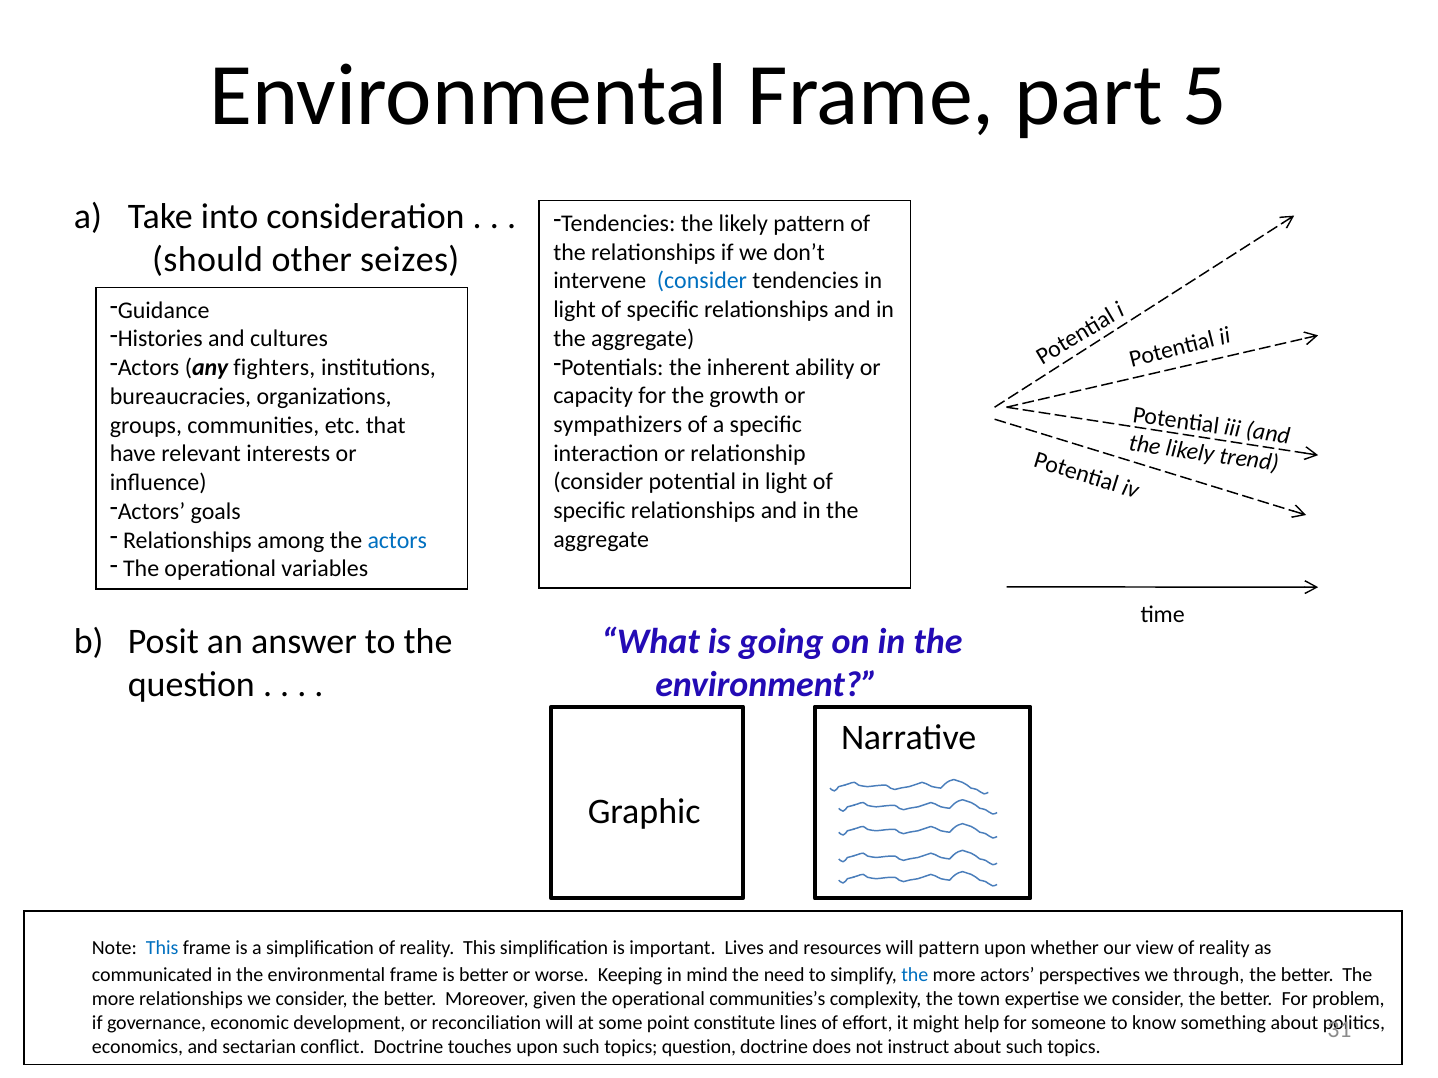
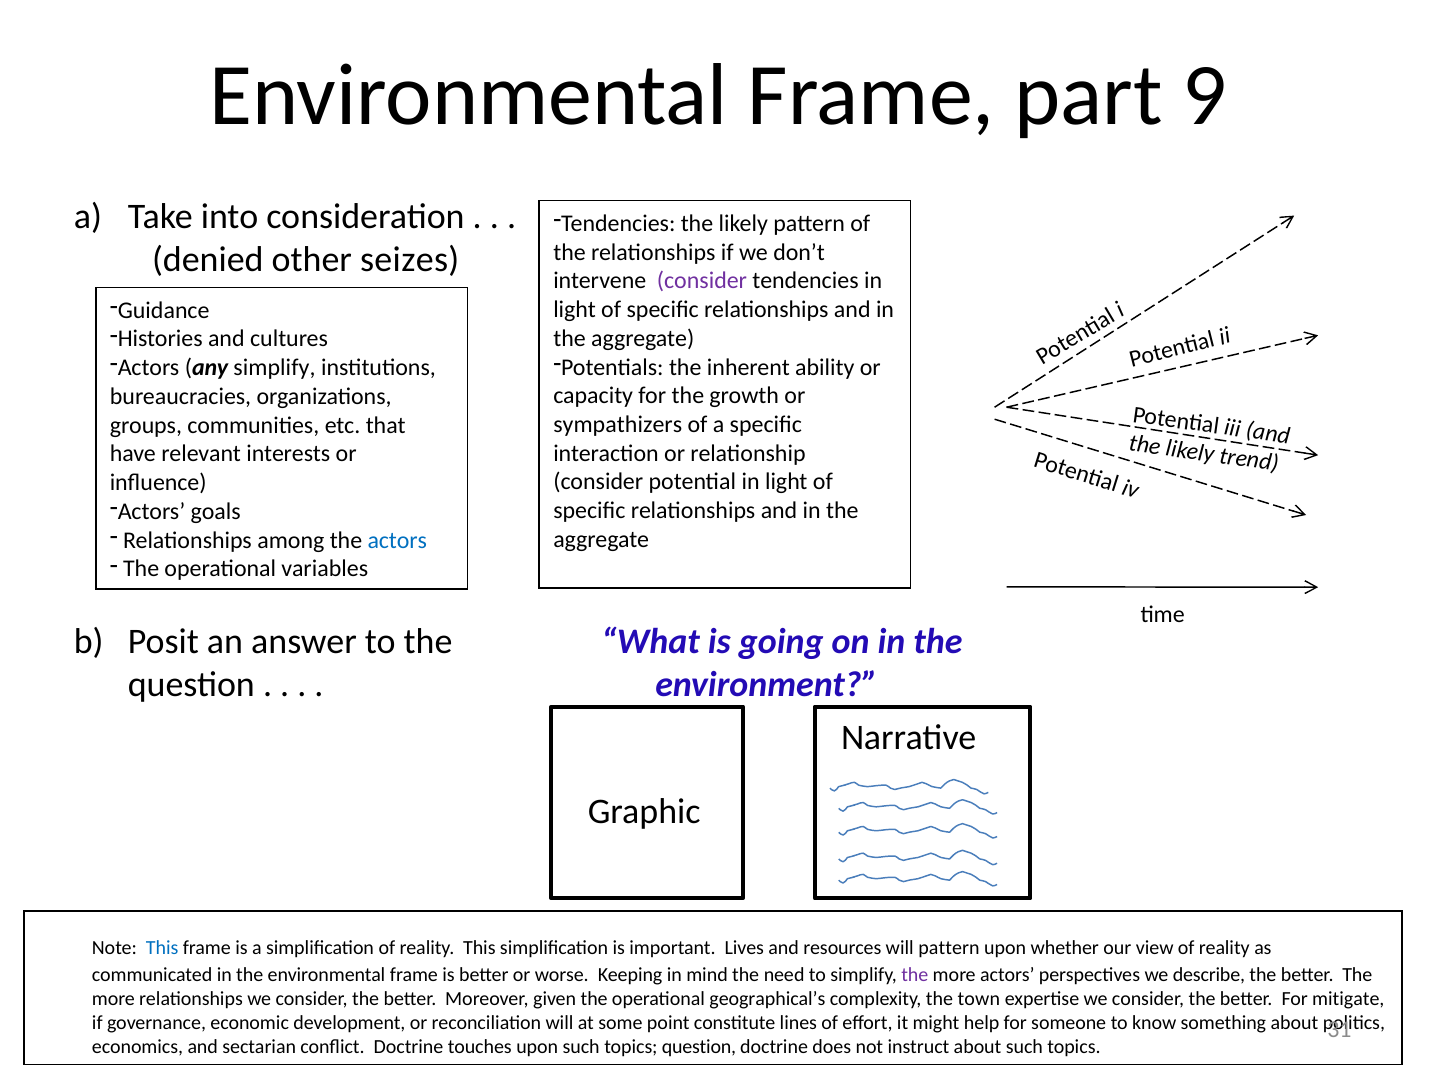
5: 5 -> 9
should: should -> denied
consider at (702, 281) colour: blue -> purple
any fighters: fighters -> simplify
the at (915, 975) colour: blue -> purple
through: through -> describe
communities’s: communities’s -> geographical’s
problem: problem -> mitigate
